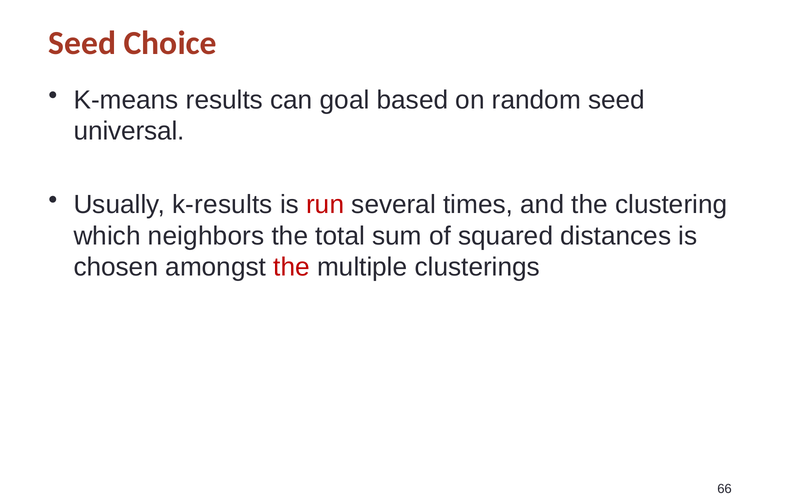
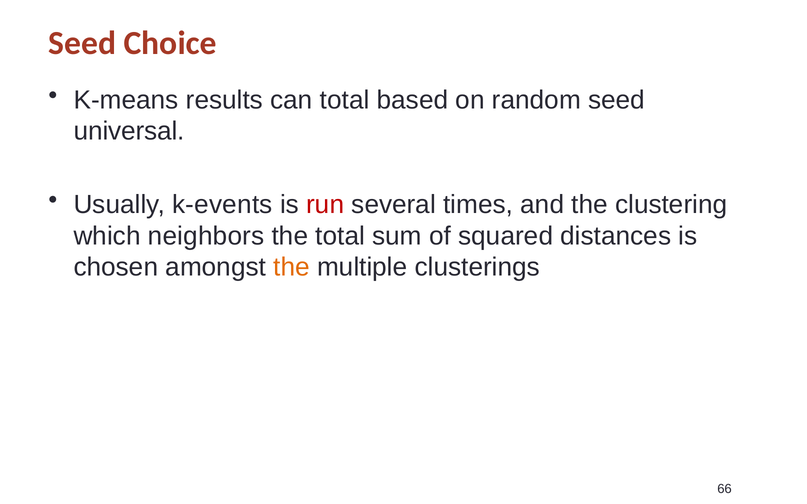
can goal: goal -> total
k-results: k-results -> k-events
the at (292, 268) colour: red -> orange
